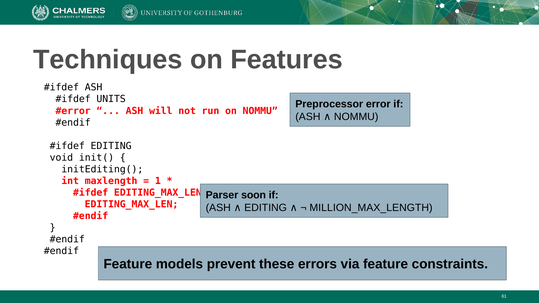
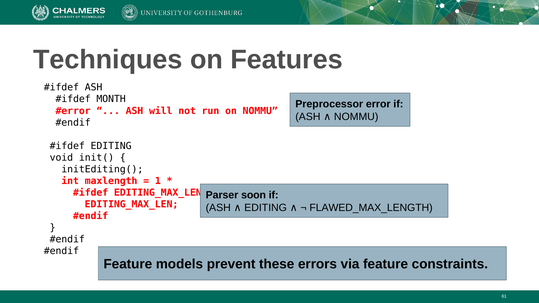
UNITS: UNITS -> MONTH
MILLION_MAX_LENGTH: MILLION_MAX_LENGTH -> FLAWED_MAX_LENGTH
